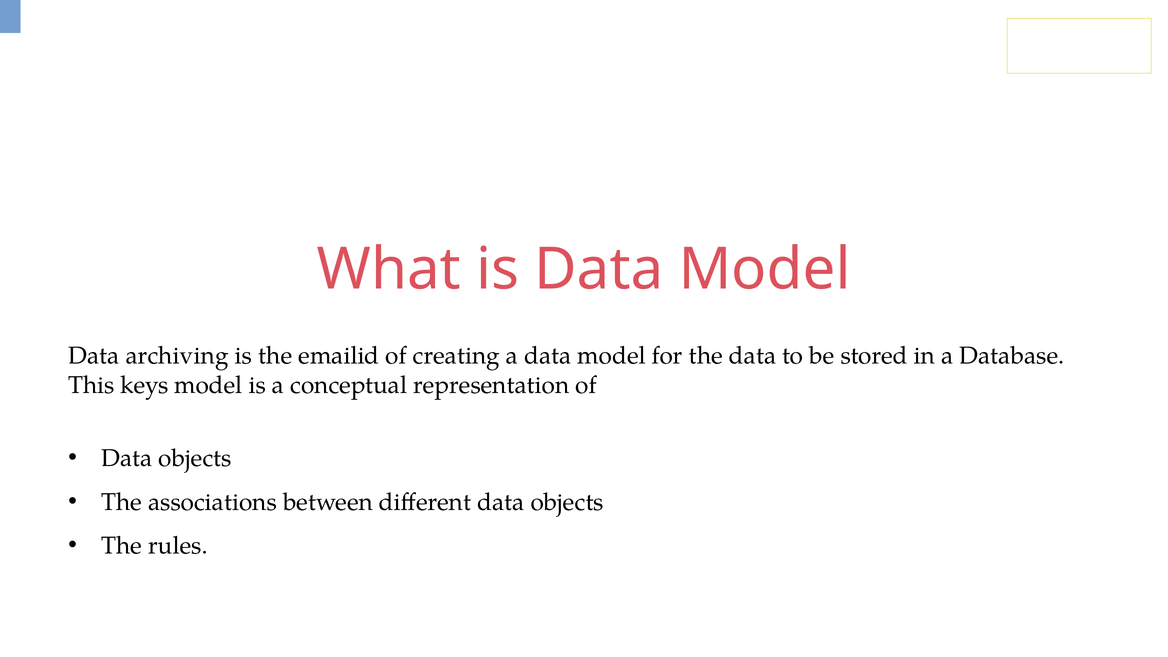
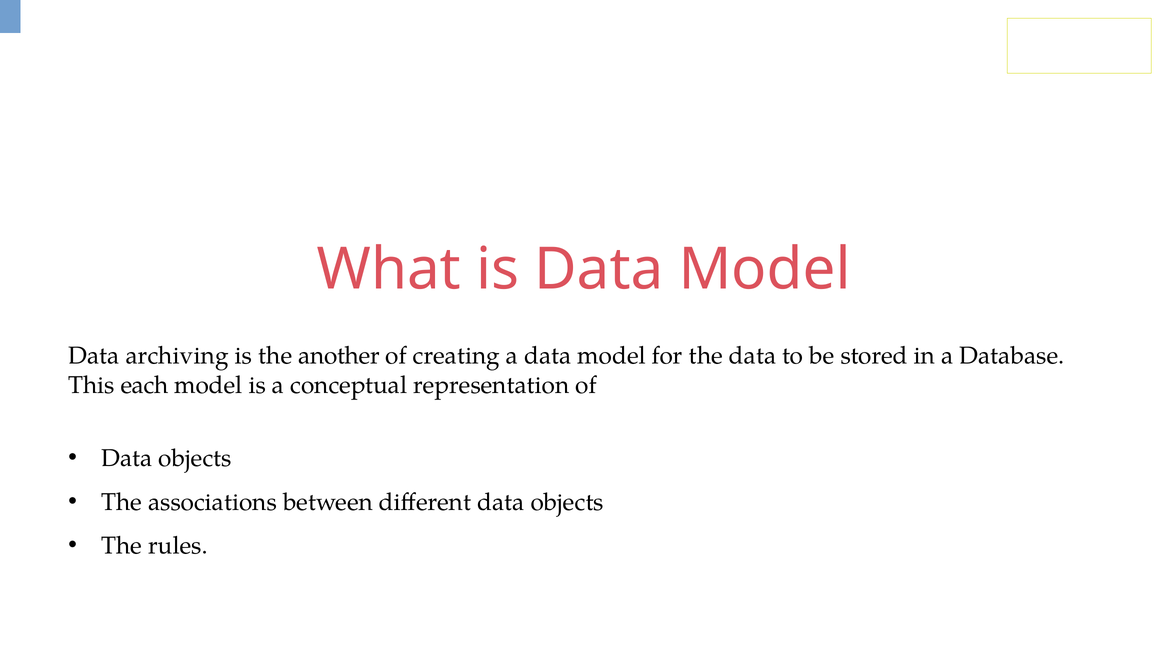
emailid: emailid -> another
keys: keys -> each
